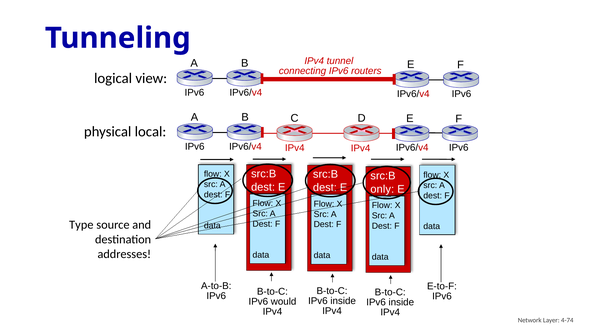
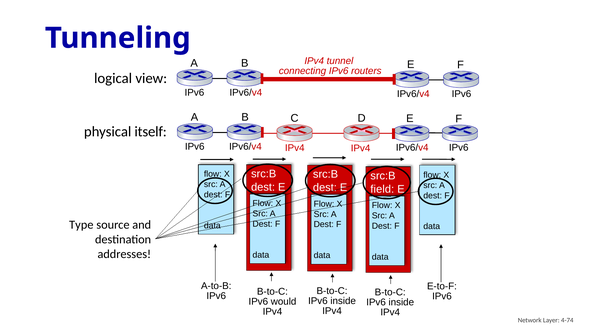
local: local -> itself
only: only -> field
